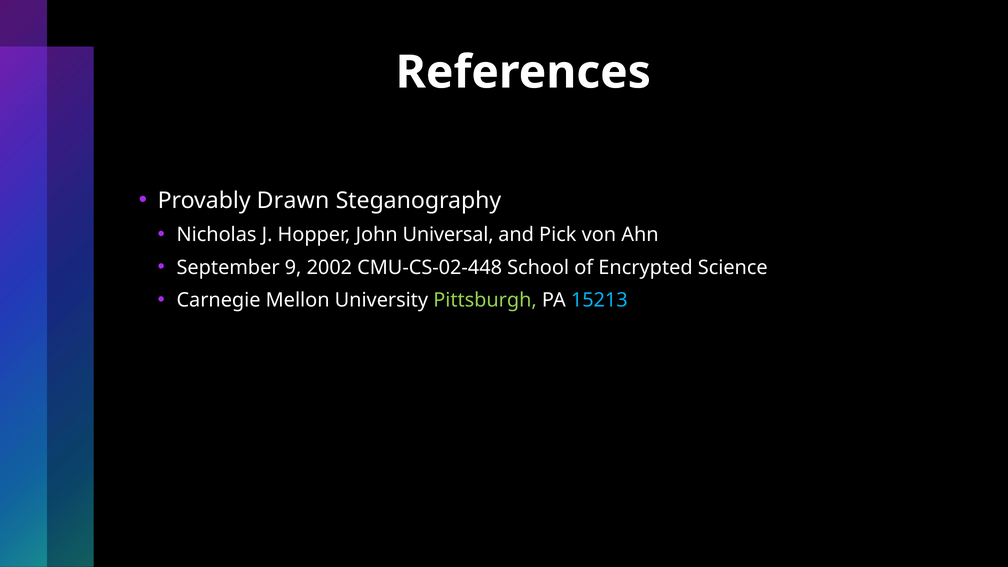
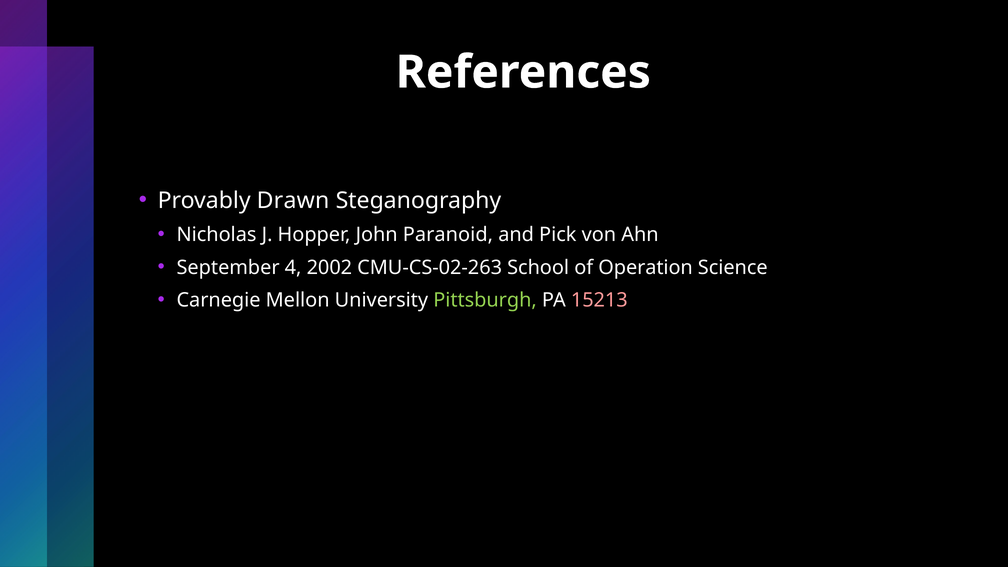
Universal: Universal -> Paranoid
9: 9 -> 4
CMU-CS-02-448: CMU-CS-02-448 -> CMU-CS-02-263
Encrypted: Encrypted -> Operation
15213 colour: light blue -> pink
